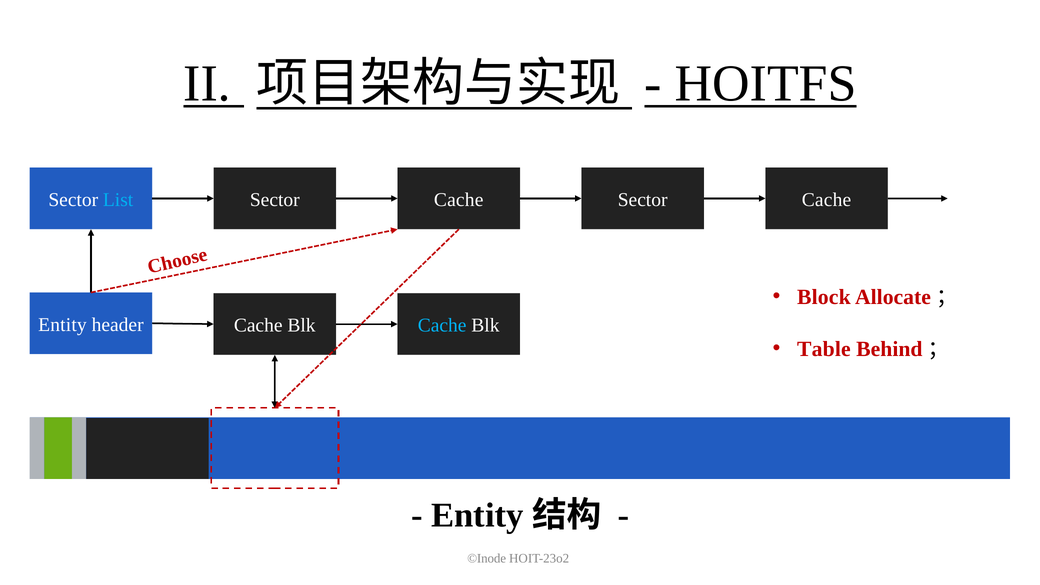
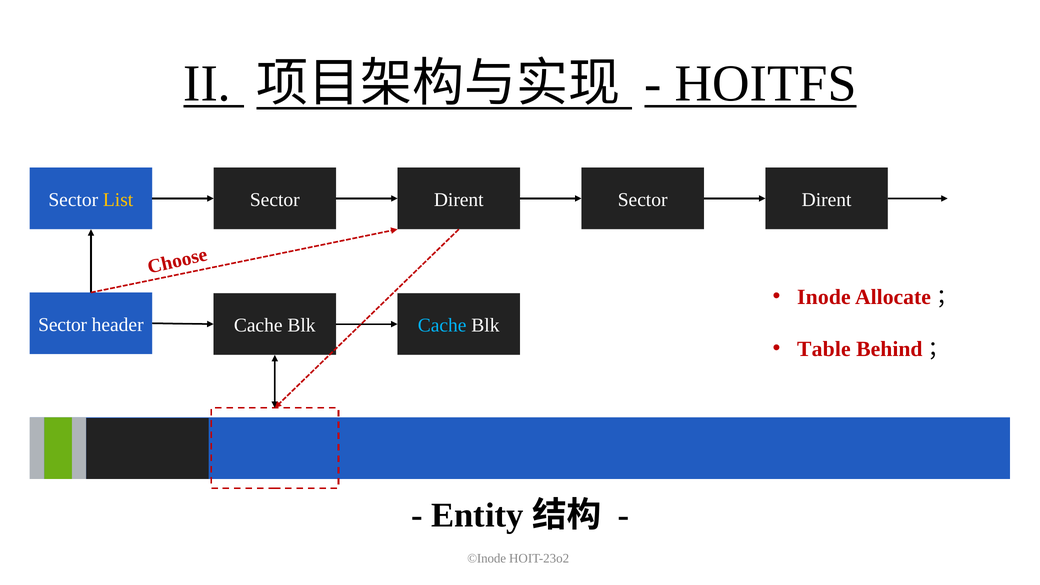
List colour: light blue -> yellow
Cache at (459, 200): Cache -> Dirent
Cache at (826, 200): Cache -> Dirent
Block: Block -> Inode
Entity at (62, 325): Entity -> Sector
